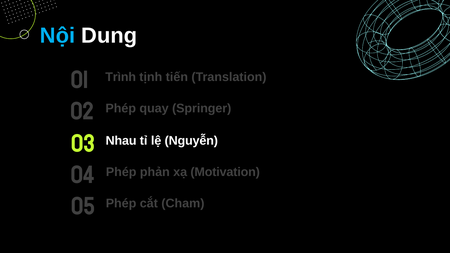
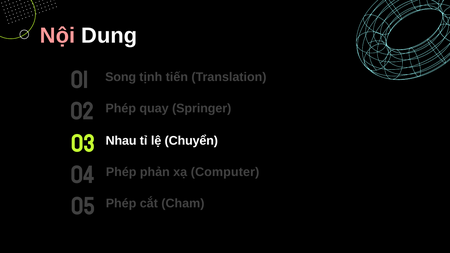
Nội colour: light blue -> pink
Trình: Trình -> Song
Nguyễn: Nguyễn -> Chuyển
Motivation: Motivation -> Computer
